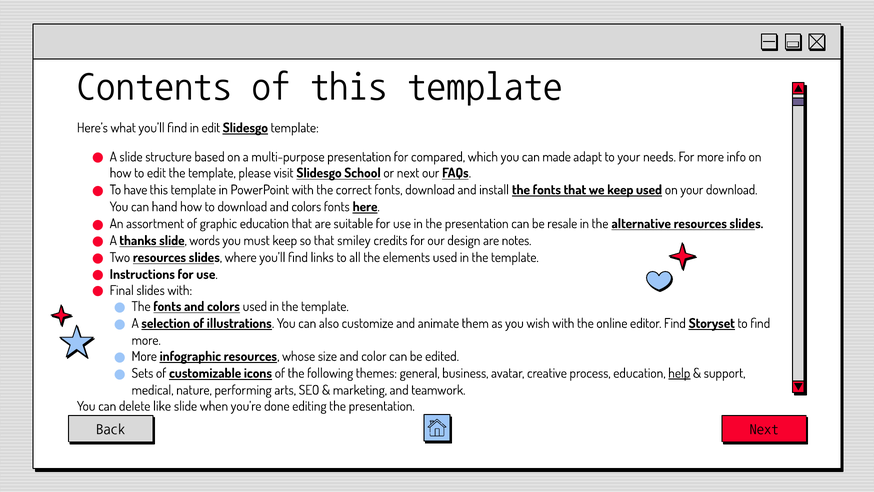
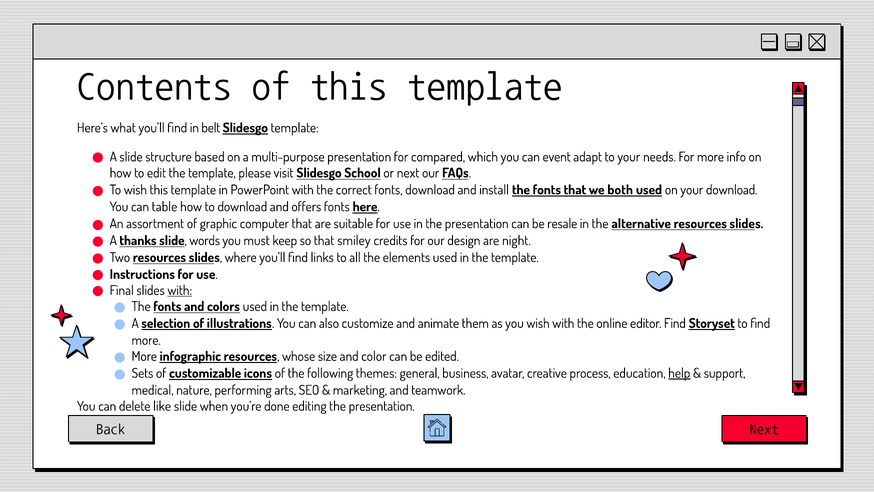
in edit: edit -> belt
made: made -> event
To have: have -> wish
we keep: keep -> both
hand: hand -> table
download and colors: colors -> offers
graphic education: education -> computer
notes: notes -> night
with at (180, 290) underline: none -> present
